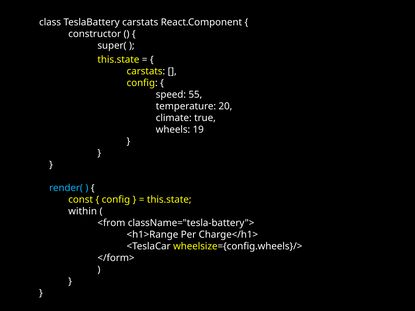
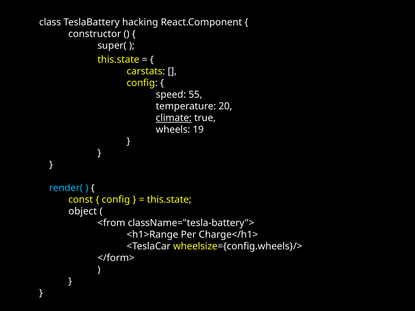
TeslaBattery carstats: carstats -> hacking
climate underline: none -> present
within: within -> object
